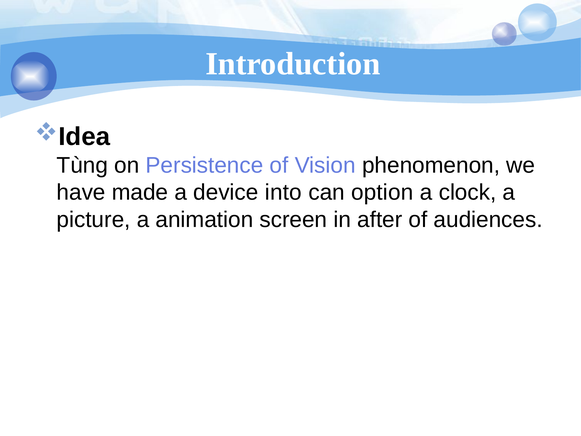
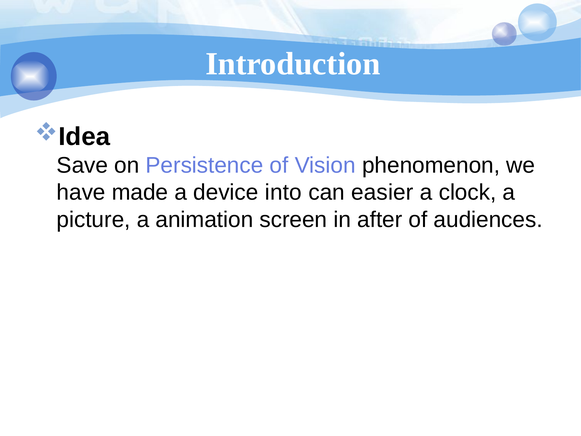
Tùng: Tùng -> Save
option: option -> easier
